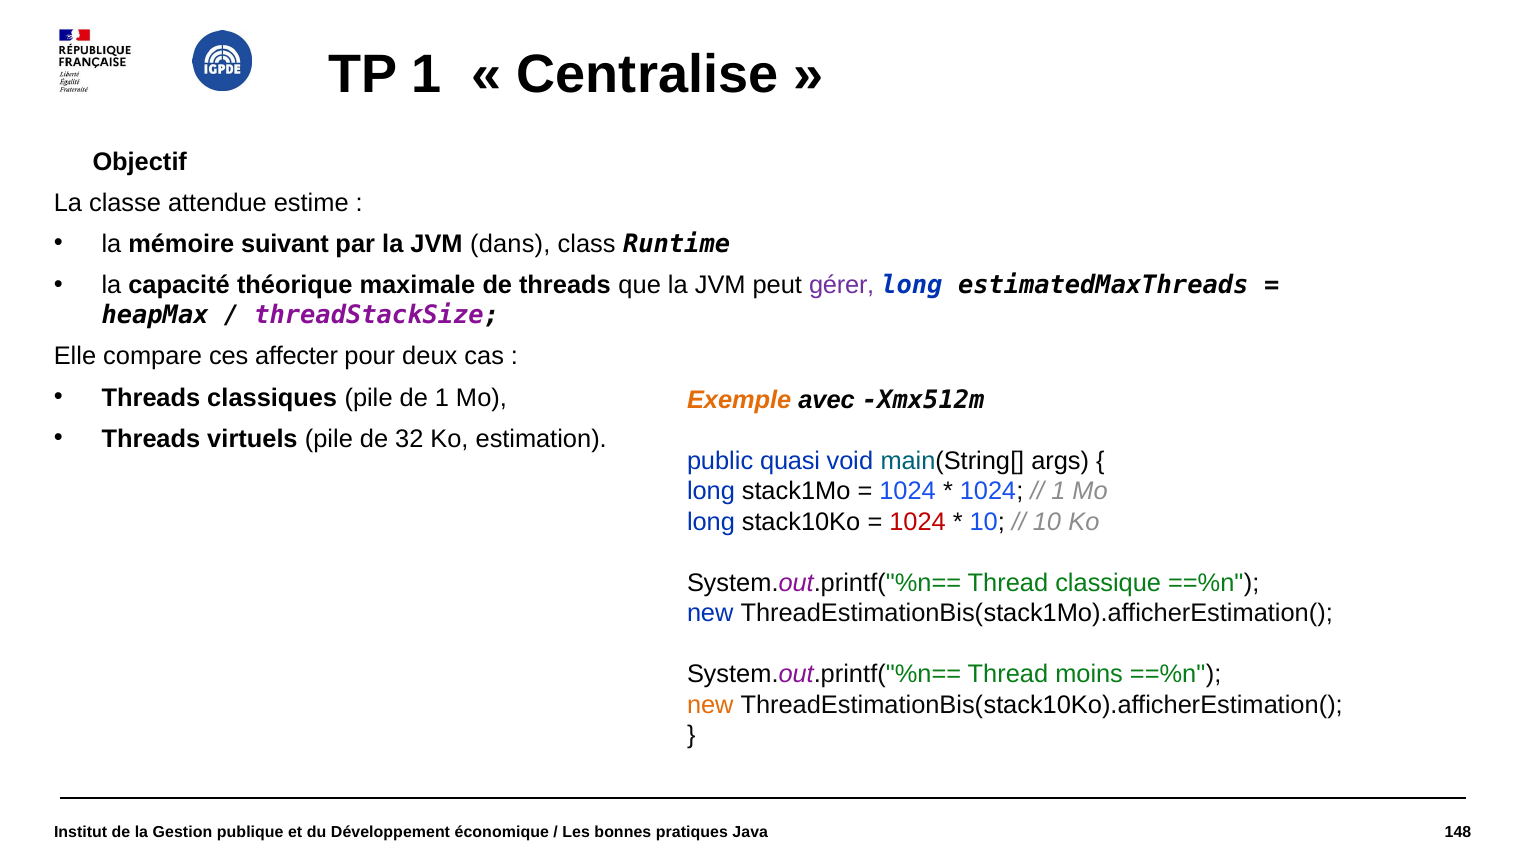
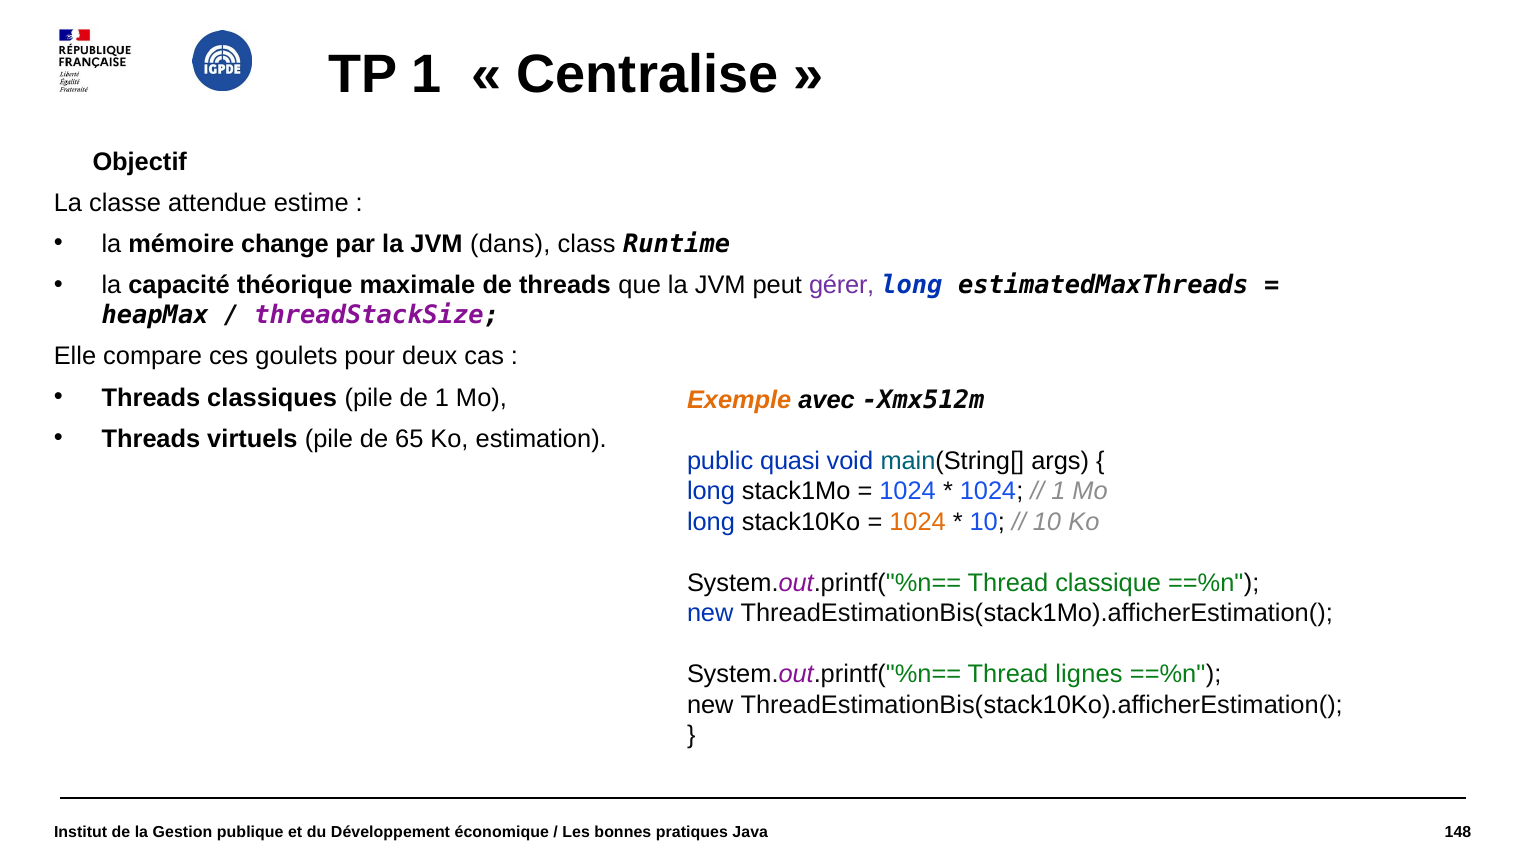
suivant: suivant -> change
affecter: affecter -> goulets
32: 32 -> 65
1024 at (918, 522) colour: red -> orange
moins: moins -> lignes
new at (710, 705) colour: orange -> black
